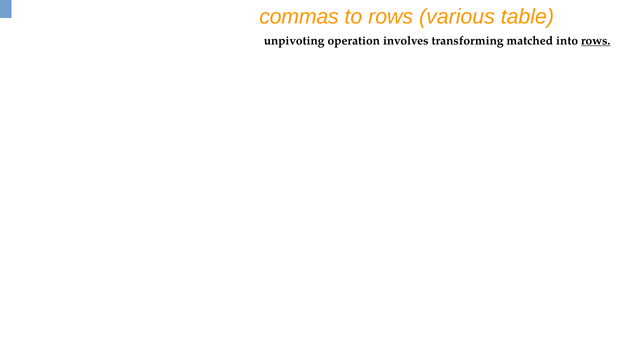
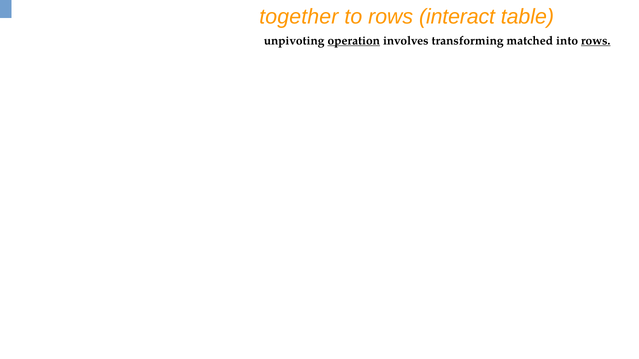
commas: commas -> together
various: various -> interact
operation underline: none -> present
